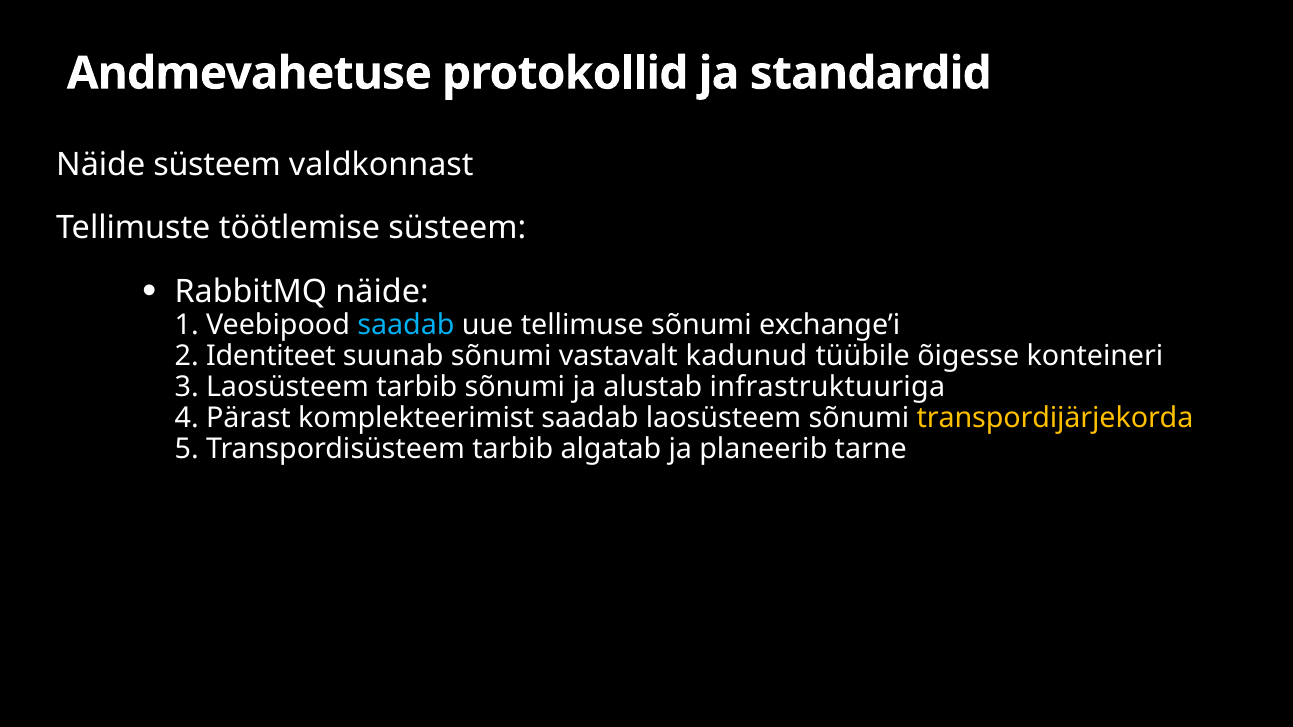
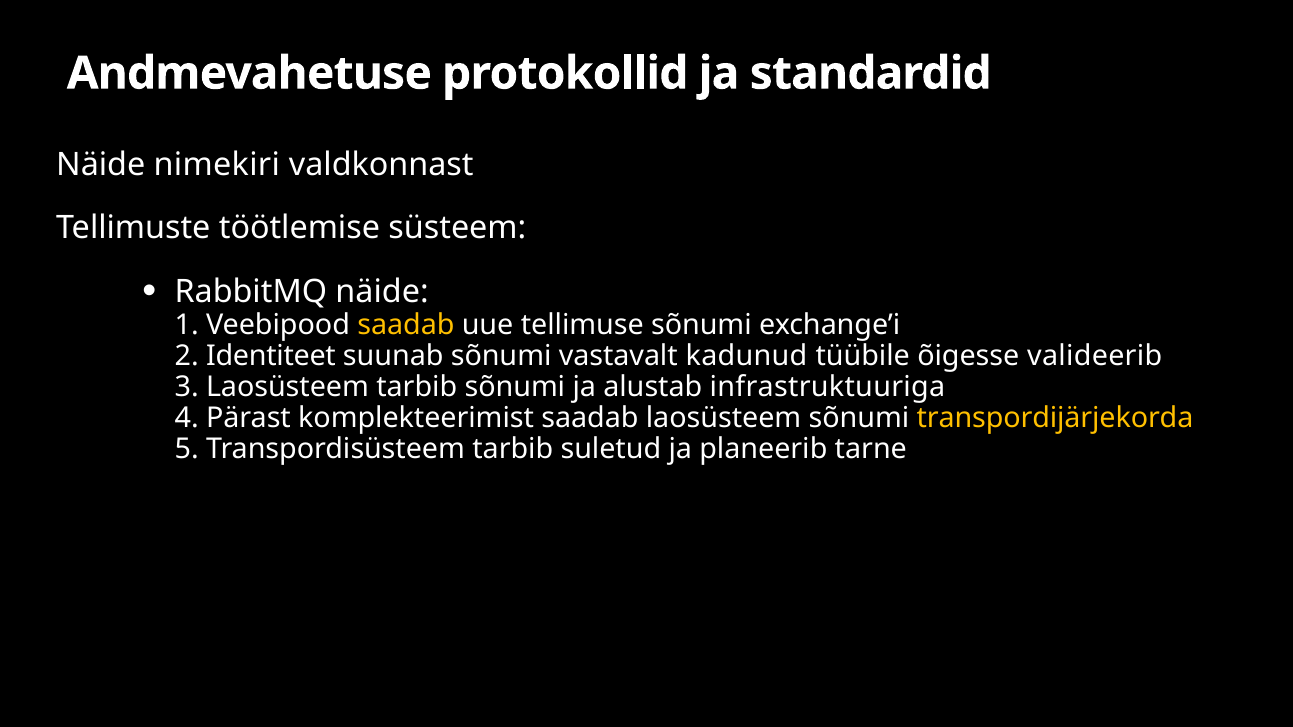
Näide süsteem: süsteem -> nimekiri
saadab at (406, 325) colour: light blue -> yellow
konteineri: konteineri -> valideerib
algatab: algatab -> suletud
